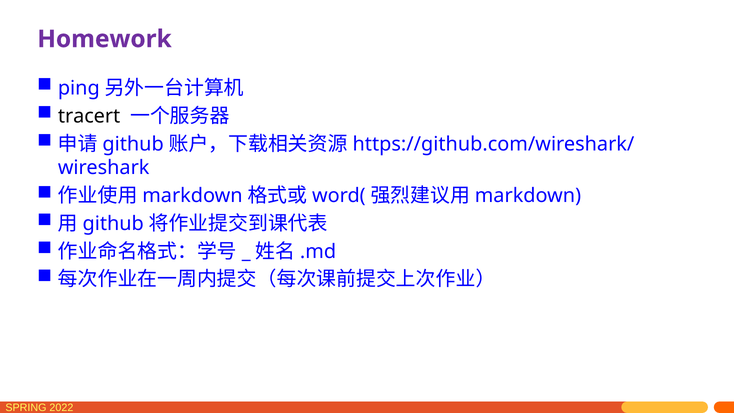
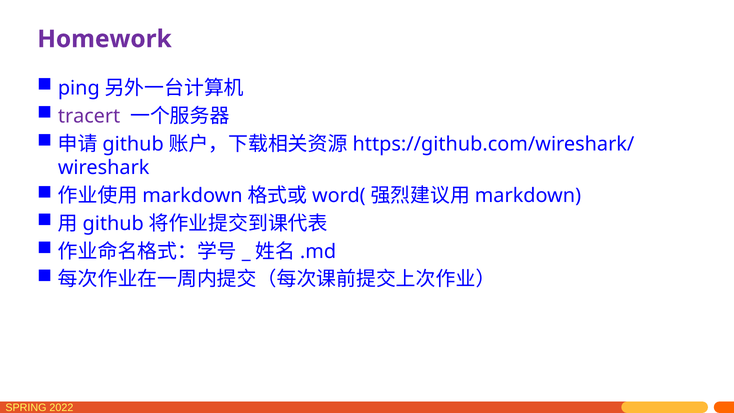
tracert colour: black -> purple
